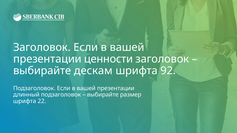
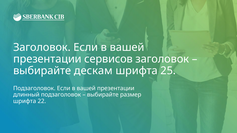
ценности: ценности -> сервисов
92: 92 -> 25
